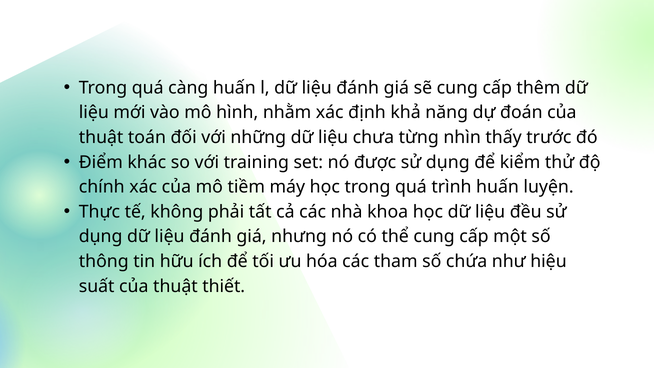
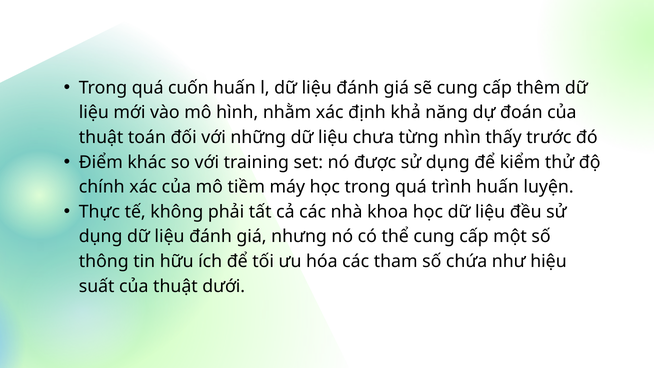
càng: càng -> cuốn
thiết: thiết -> dưới
